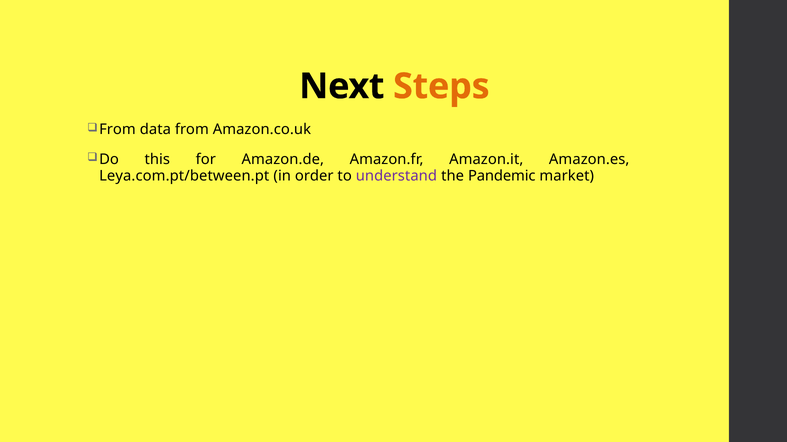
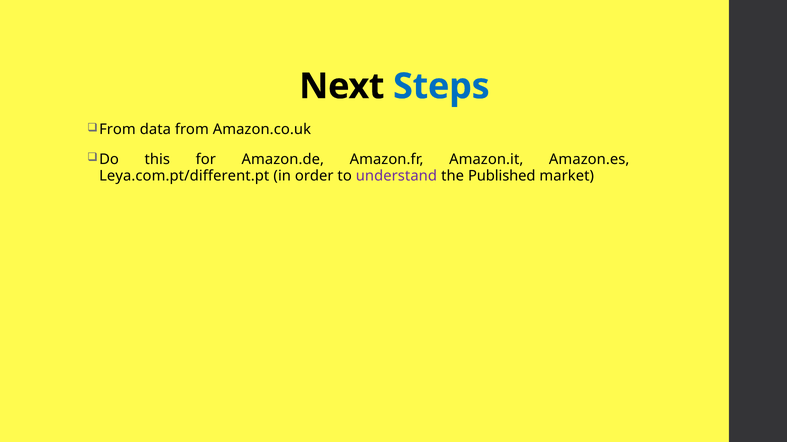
Steps colour: orange -> blue
Leya.com.pt/between.pt: Leya.com.pt/between.pt -> Leya.com.pt/different.pt
Pandemic: Pandemic -> Published
